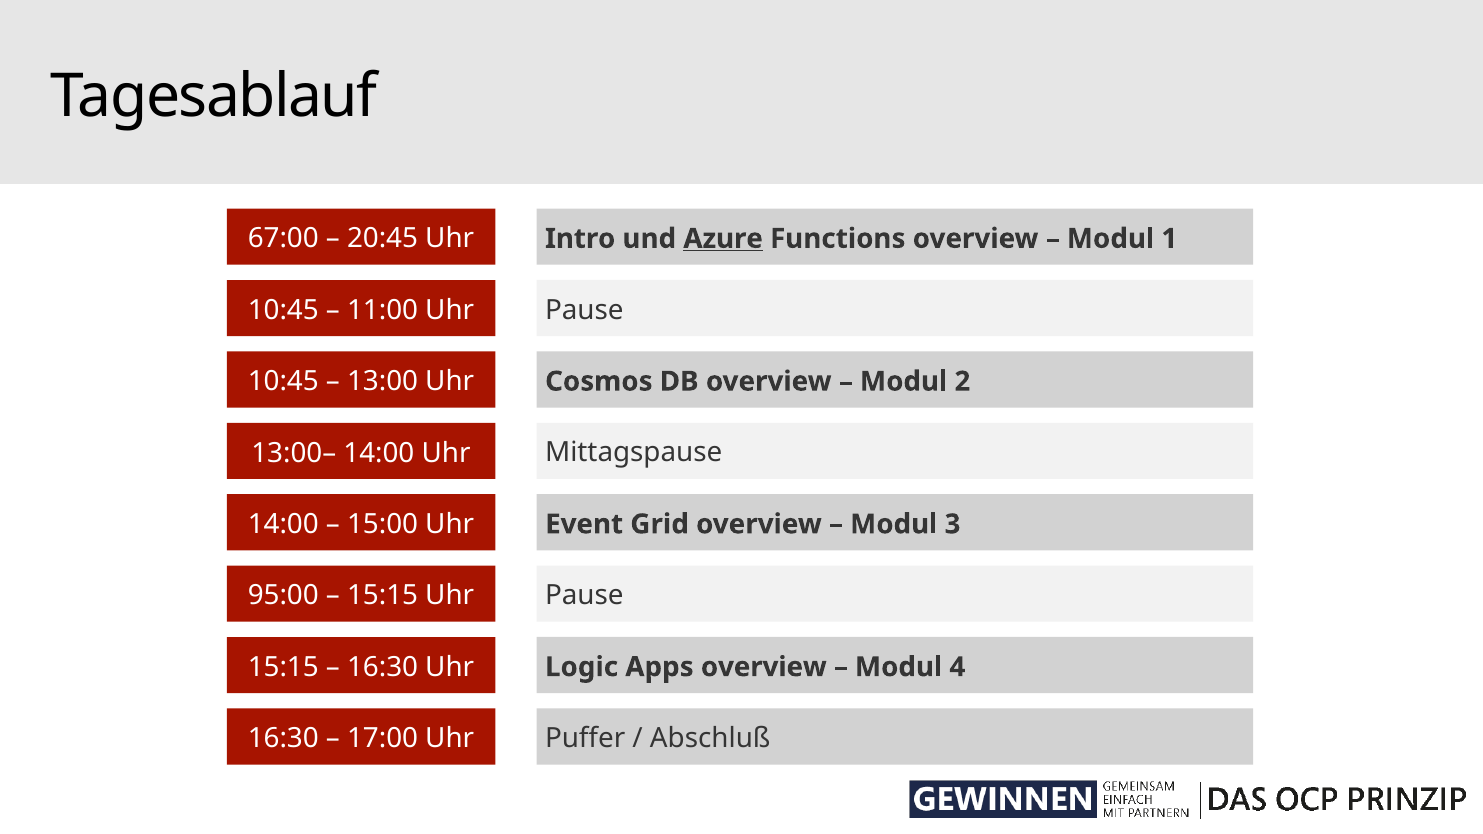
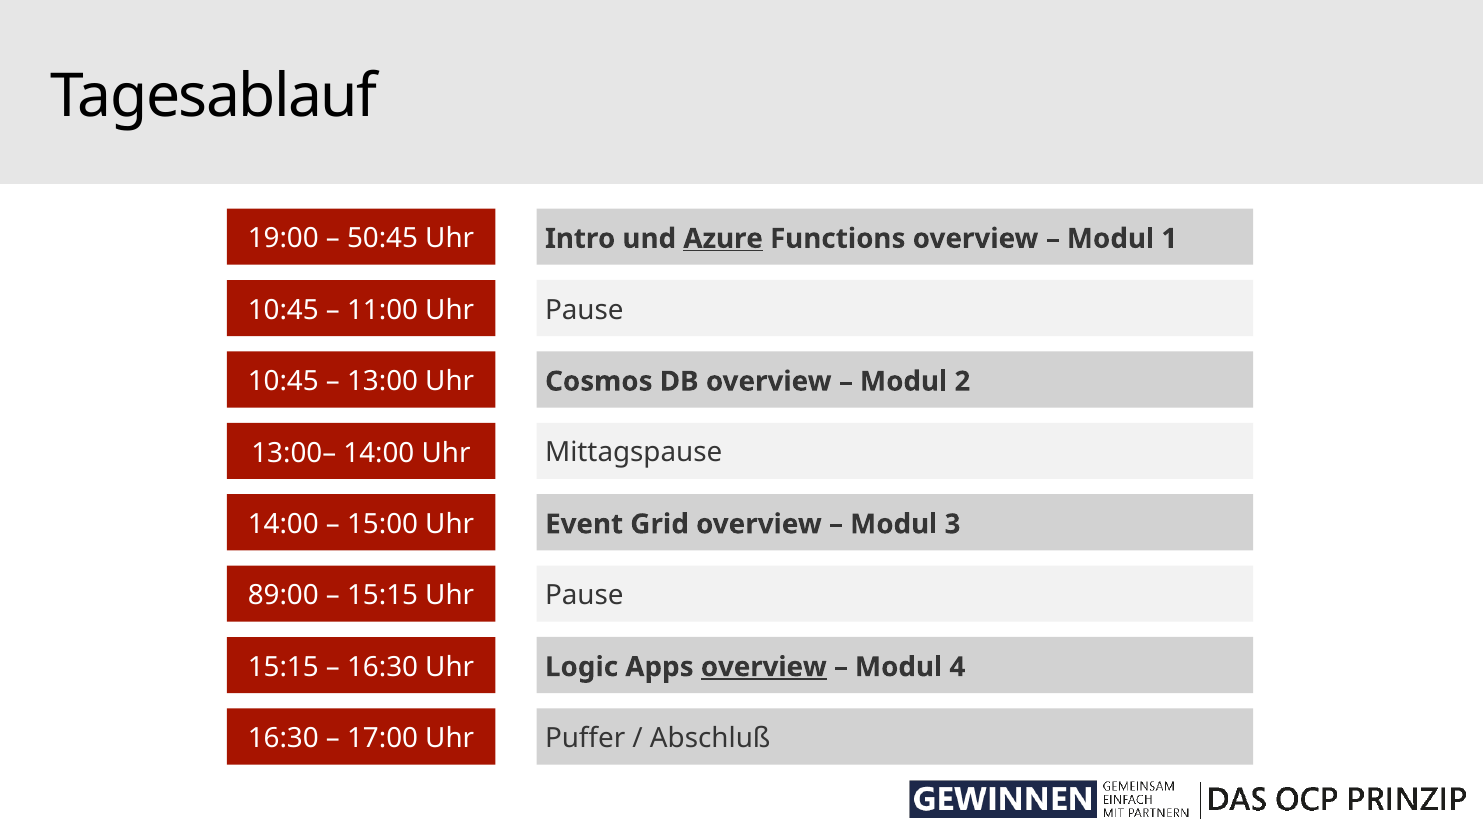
67:00: 67:00 -> 19:00
20:45: 20:45 -> 50:45
95:00: 95:00 -> 89:00
overview at (764, 667) underline: none -> present
